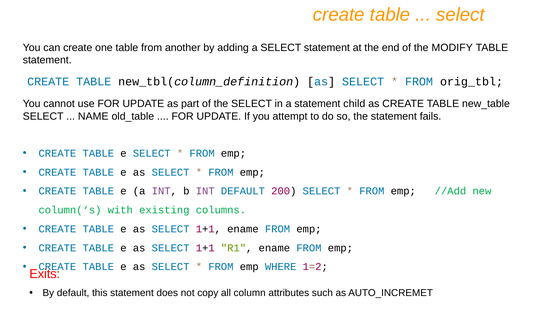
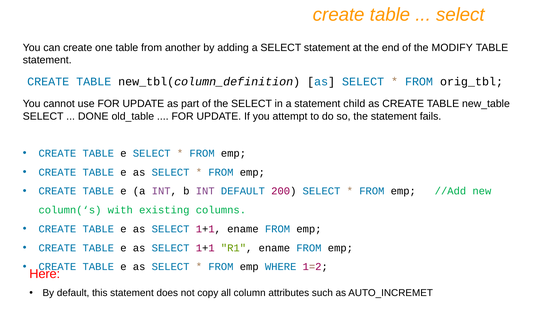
NAME: NAME -> DONE
Exits: Exits -> Here
